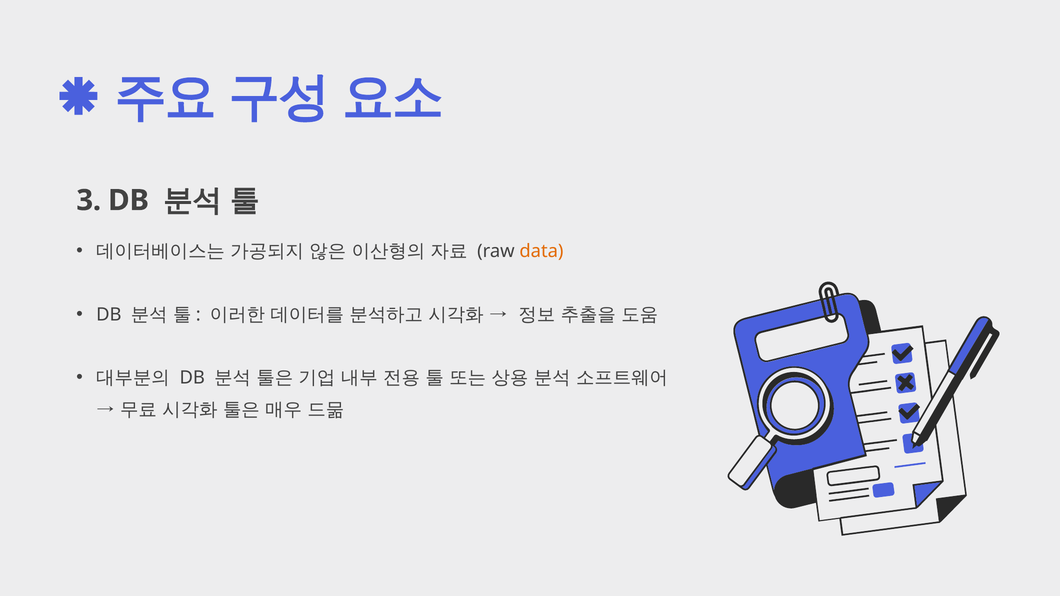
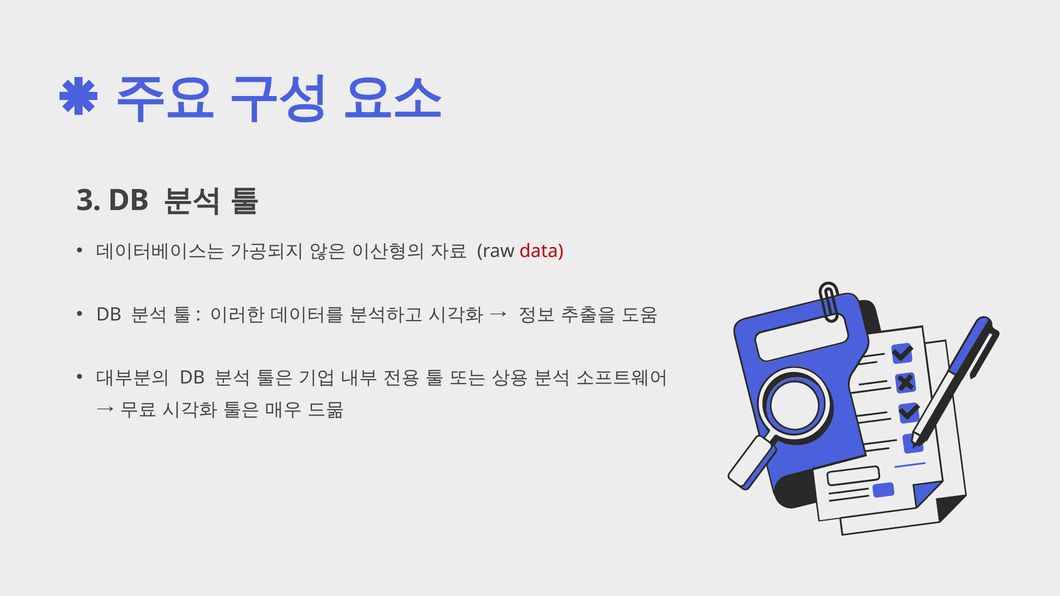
data colour: orange -> red
